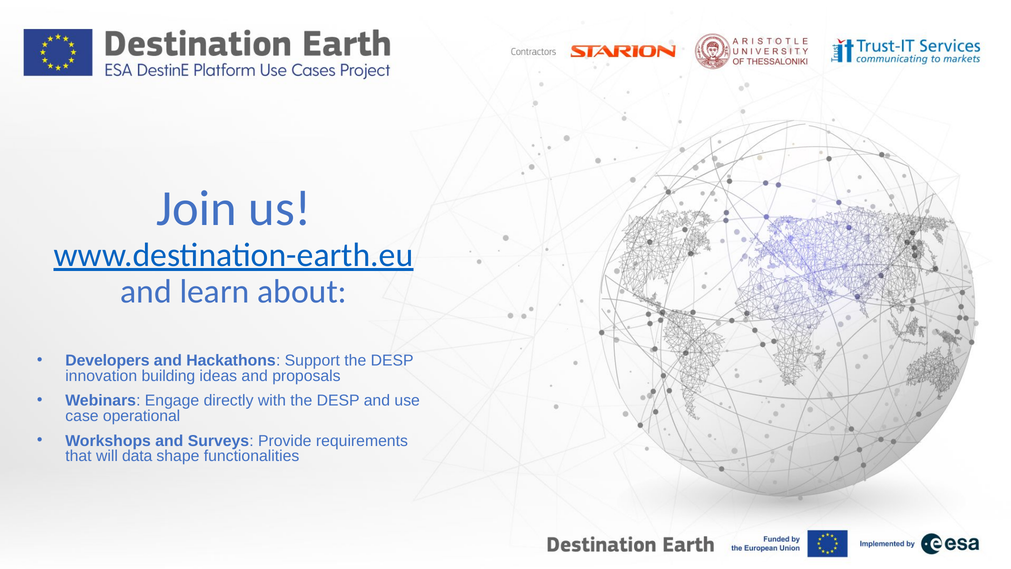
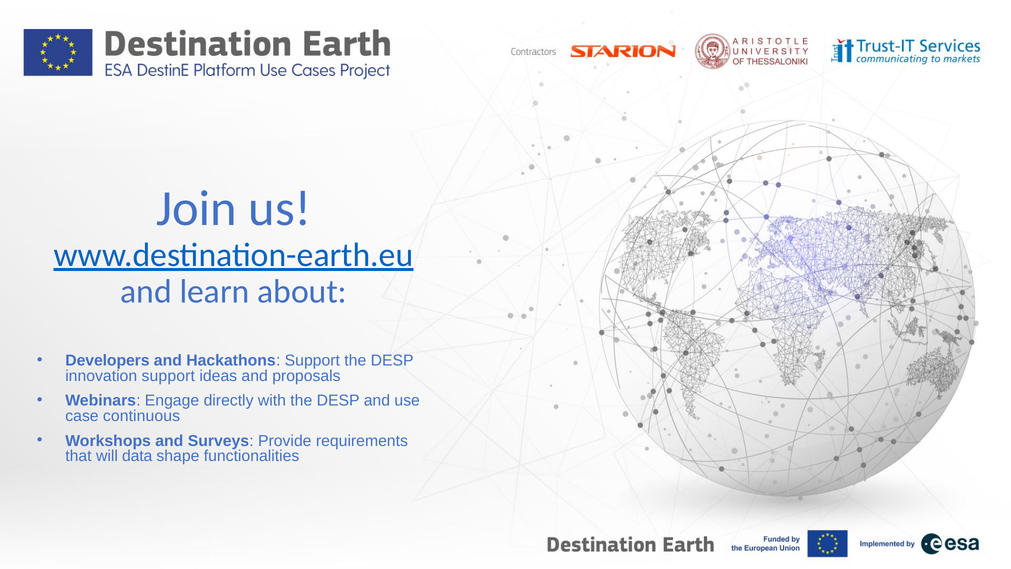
innovation building: building -> support
operational: operational -> continuous
